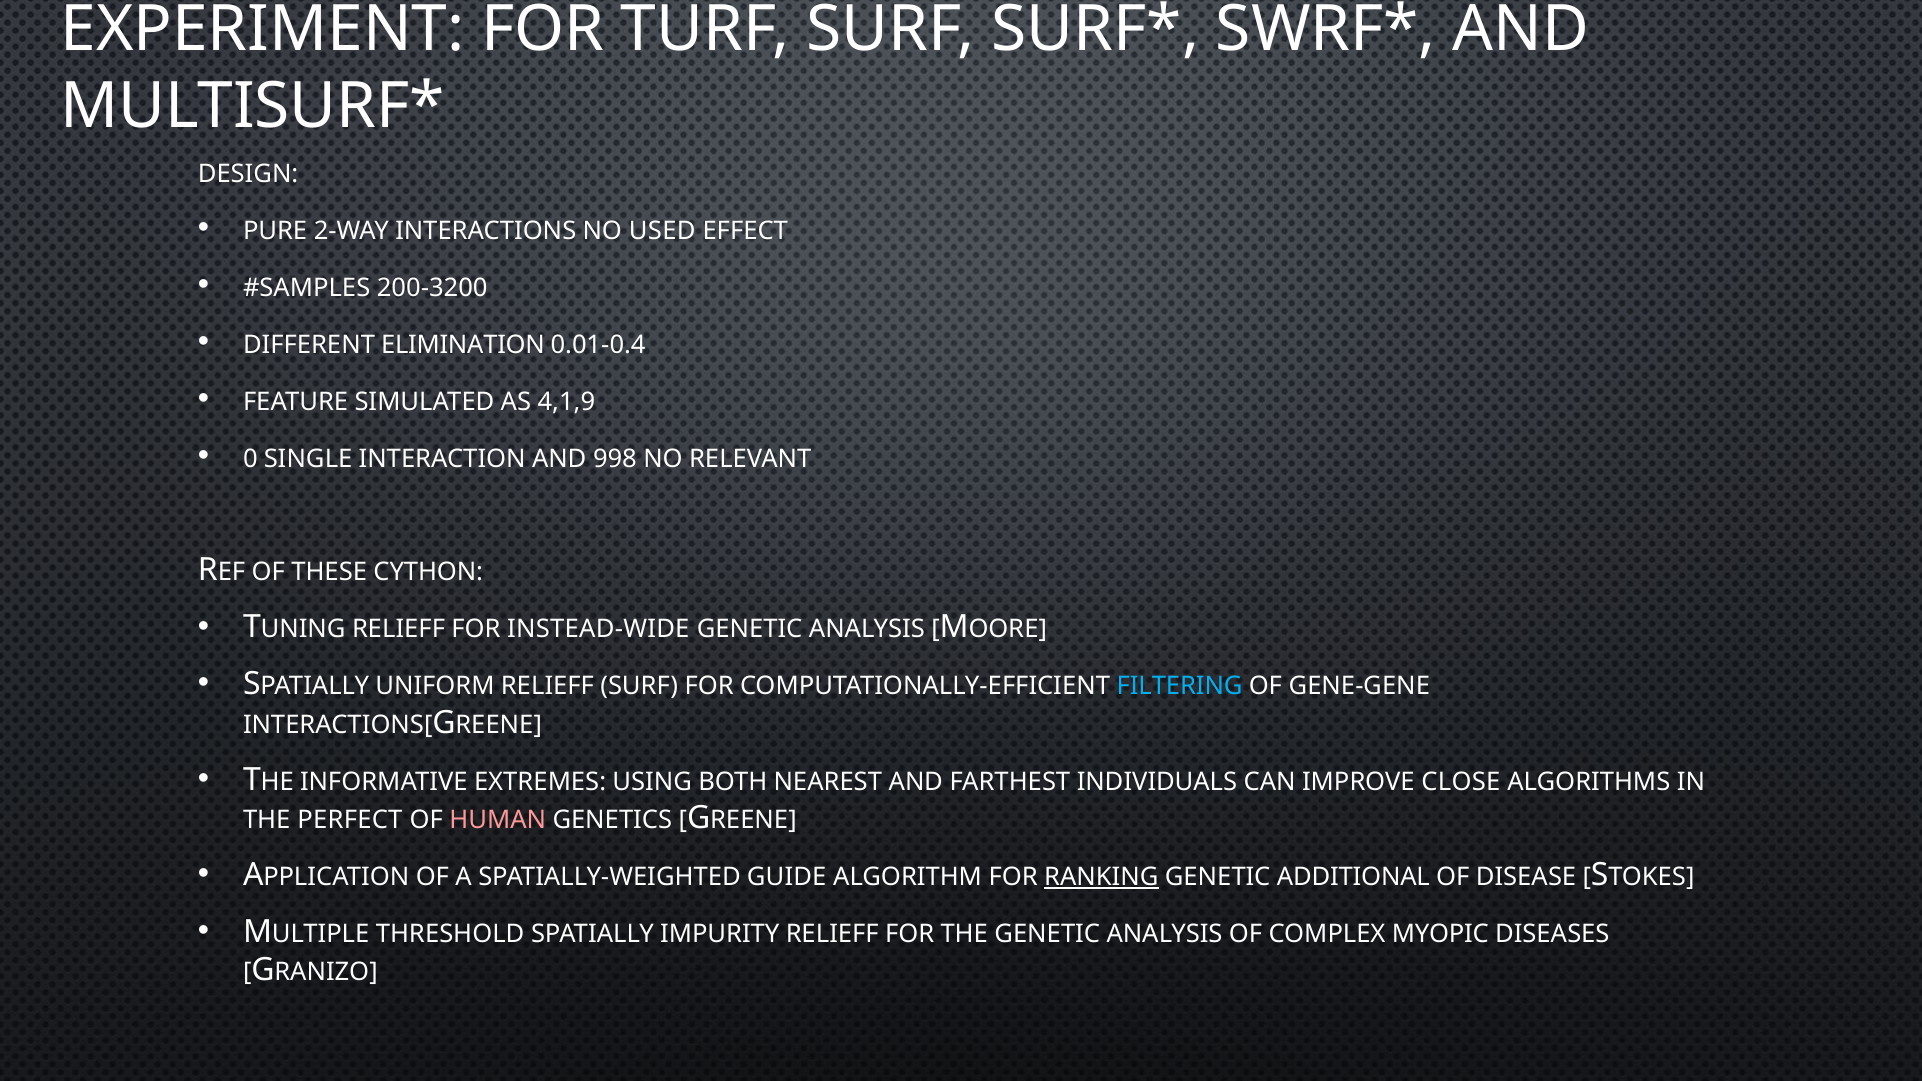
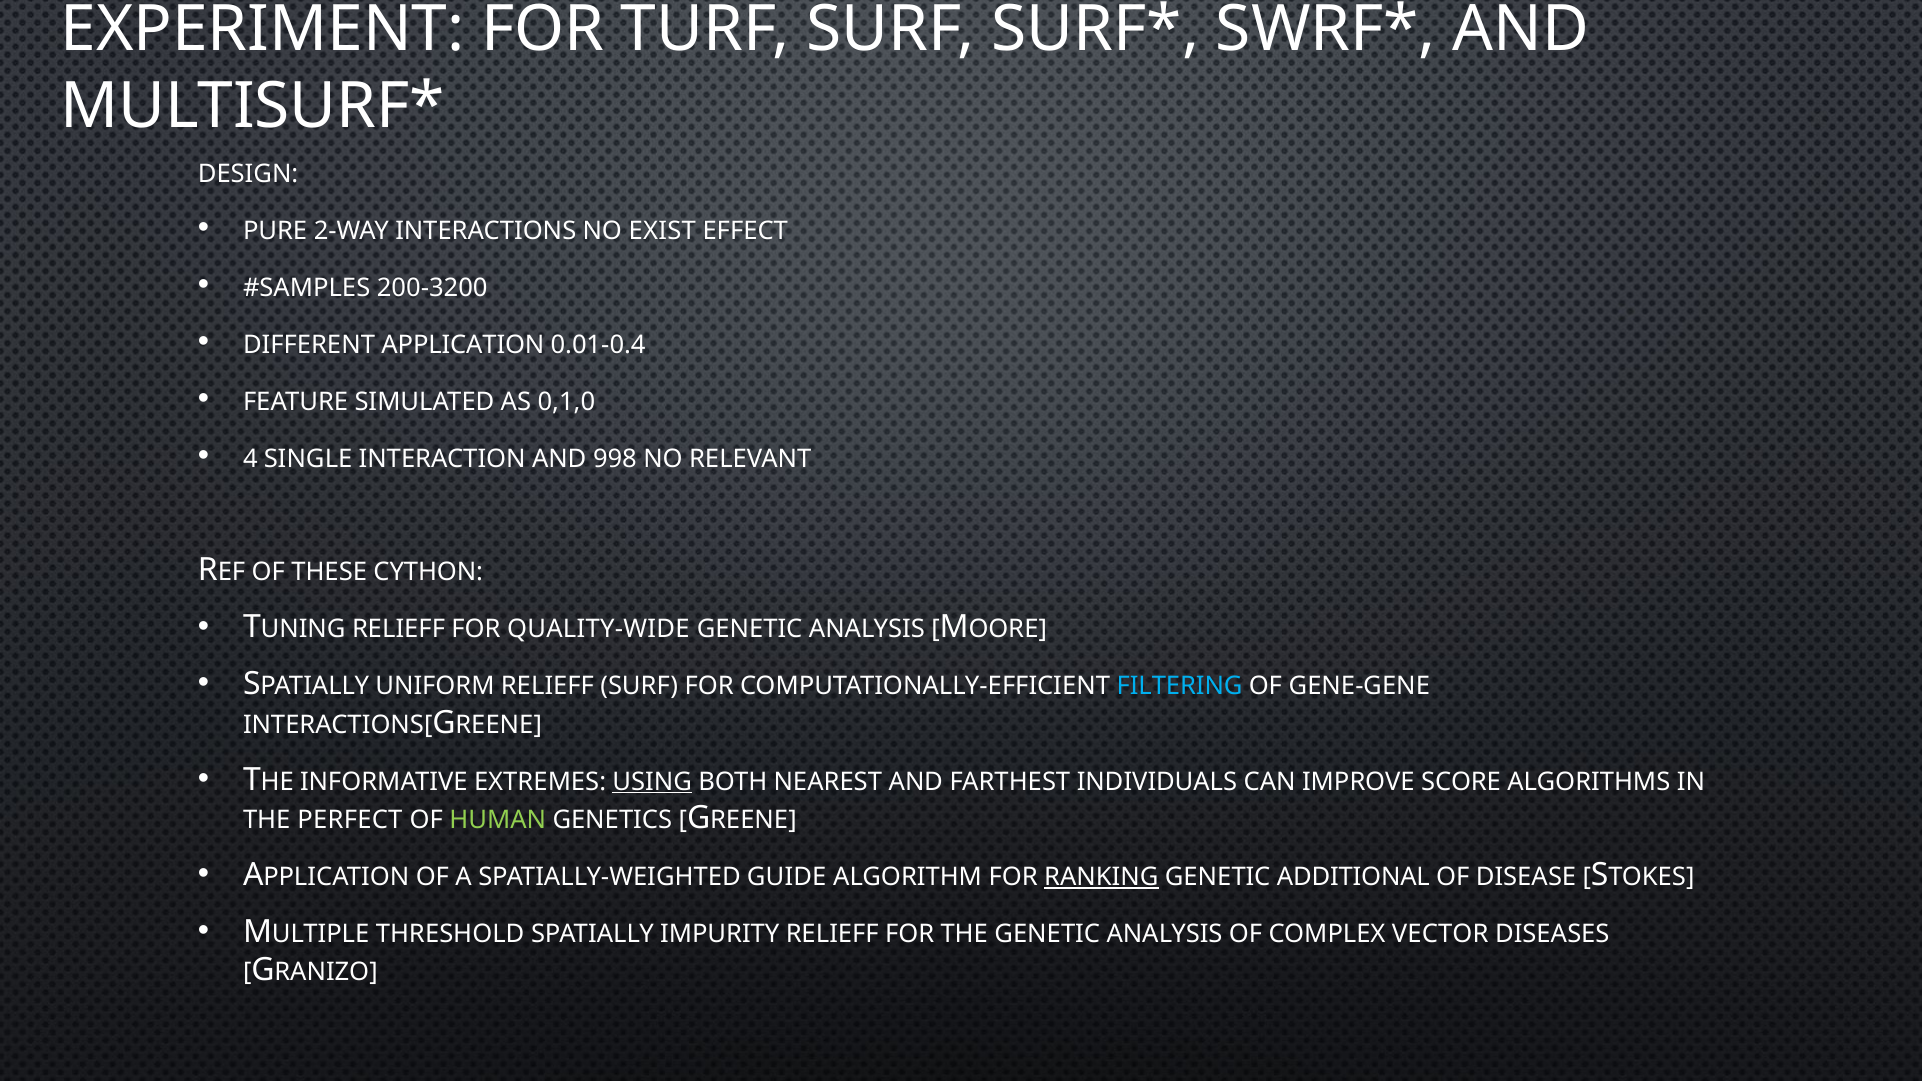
USED: USED -> EXIST
DIFFERENT ELIMINATION: ELIMINATION -> APPLICATION
4,1,9: 4,1,9 -> 0,1,0
0: 0 -> 4
INSTEAD-WIDE: INSTEAD-WIDE -> QUALITY-WIDE
USING underline: none -> present
CLOSE: CLOSE -> SCORE
HUMAN colour: pink -> light green
MYOPIC: MYOPIC -> VECTOR
